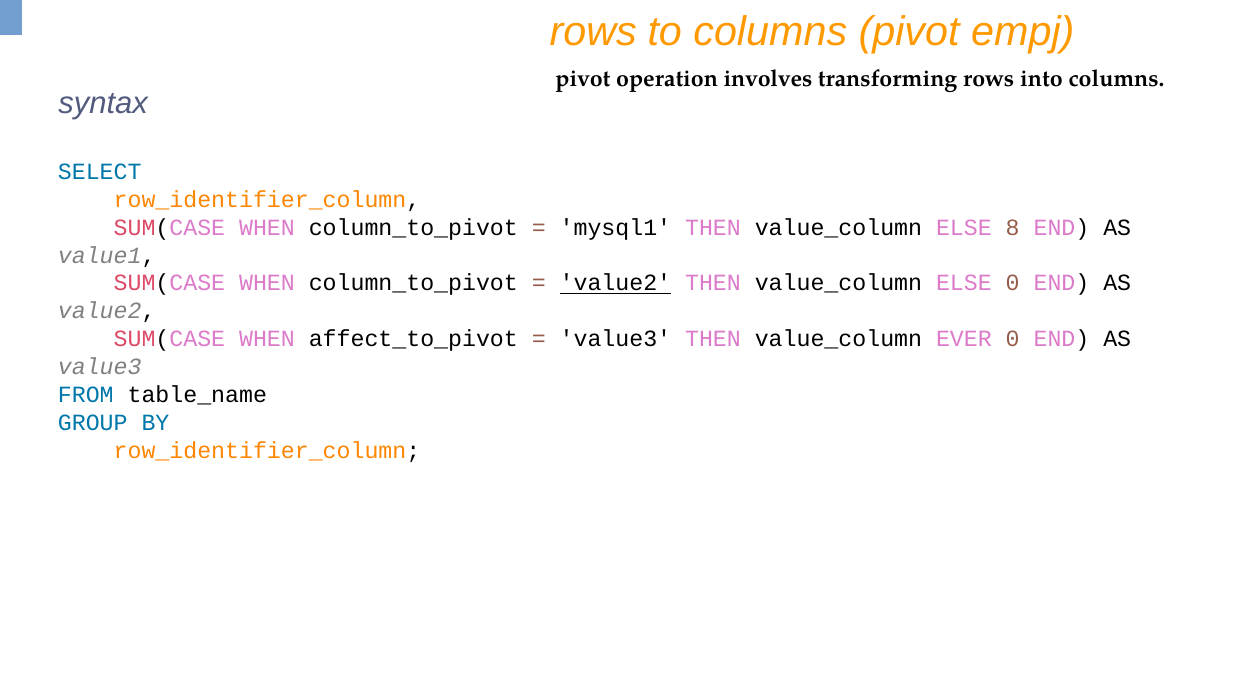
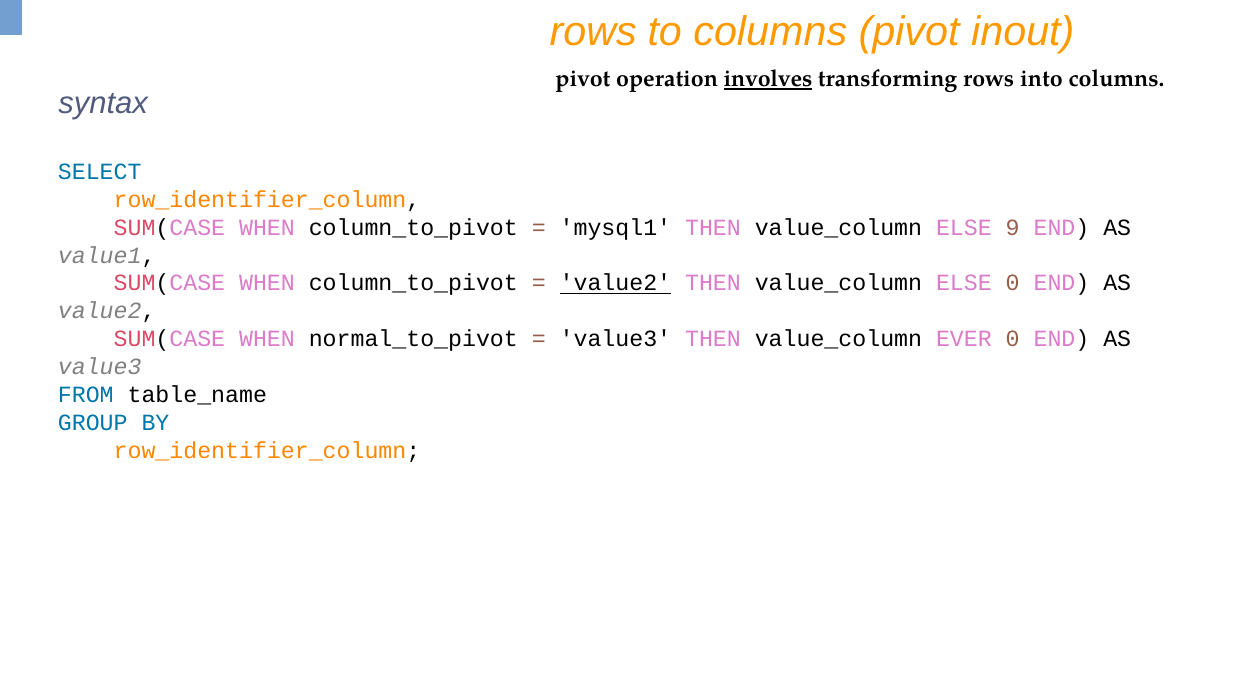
empj: empj -> inout
involves underline: none -> present
8: 8 -> 9
affect_to_pivot: affect_to_pivot -> normal_to_pivot
